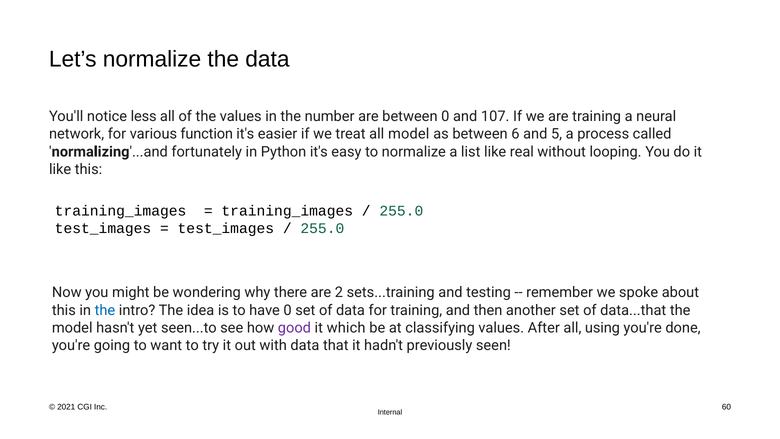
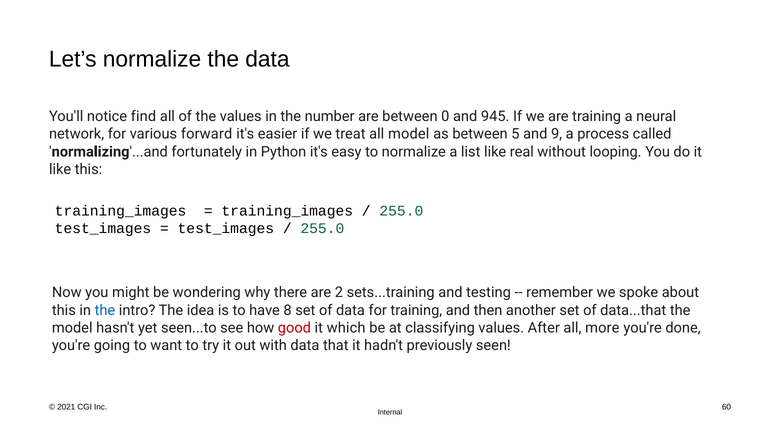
less: less -> find
107: 107 -> 945
function: function -> forward
6: 6 -> 5
5: 5 -> 9
have 0: 0 -> 8
good colour: purple -> red
using: using -> more
